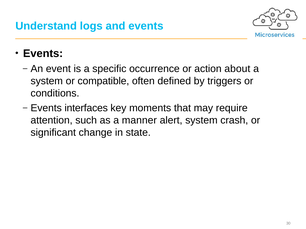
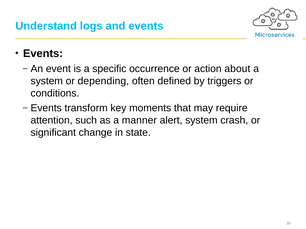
compatible: compatible -> depending
interfaces: interfaces -> transform
